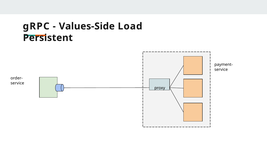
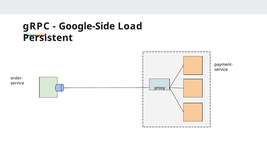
Values-Side: Values-Side -> Google-Side
